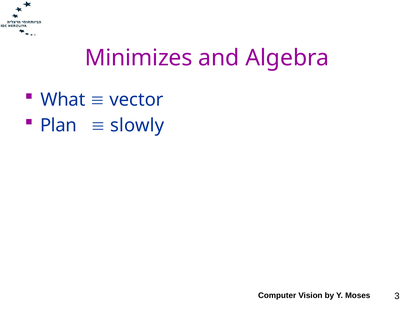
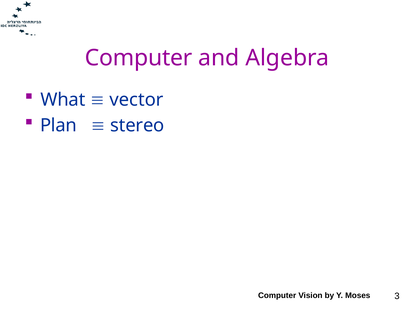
Minimizes at (139, 58): Minimizes -> Computer
slowly: slowly -> stereo
